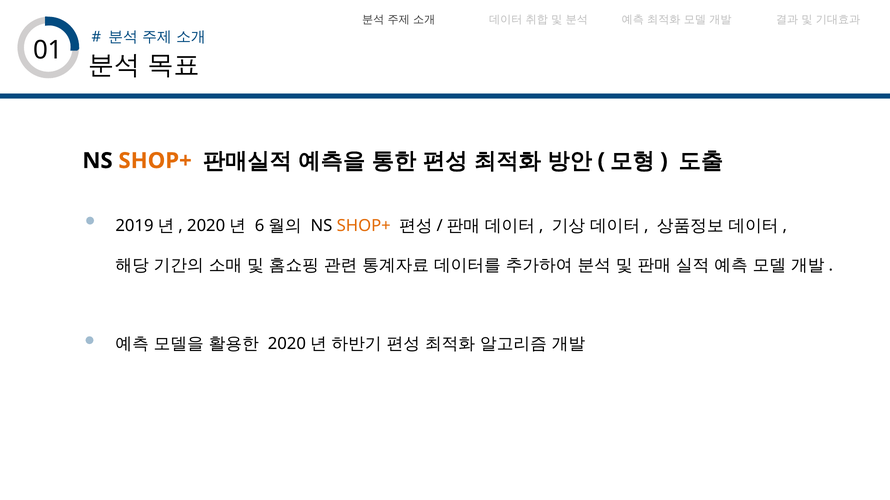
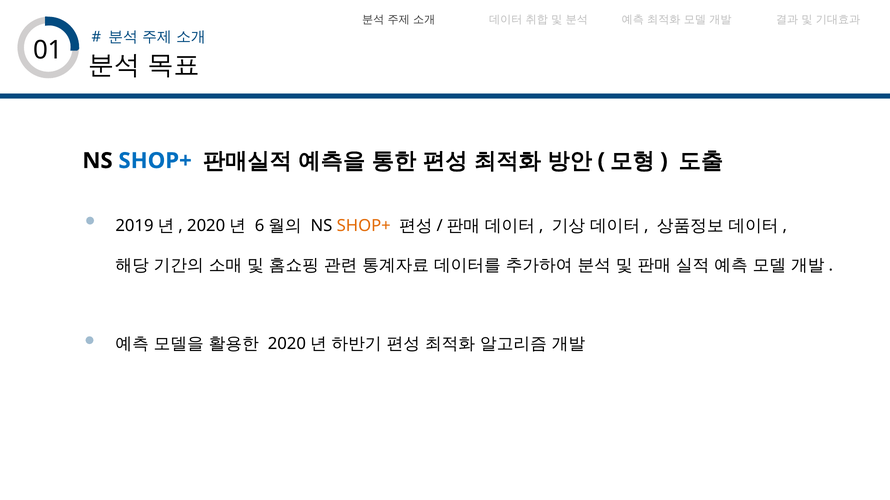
SHOP+ at (155, 161) colour: orange -> blue
